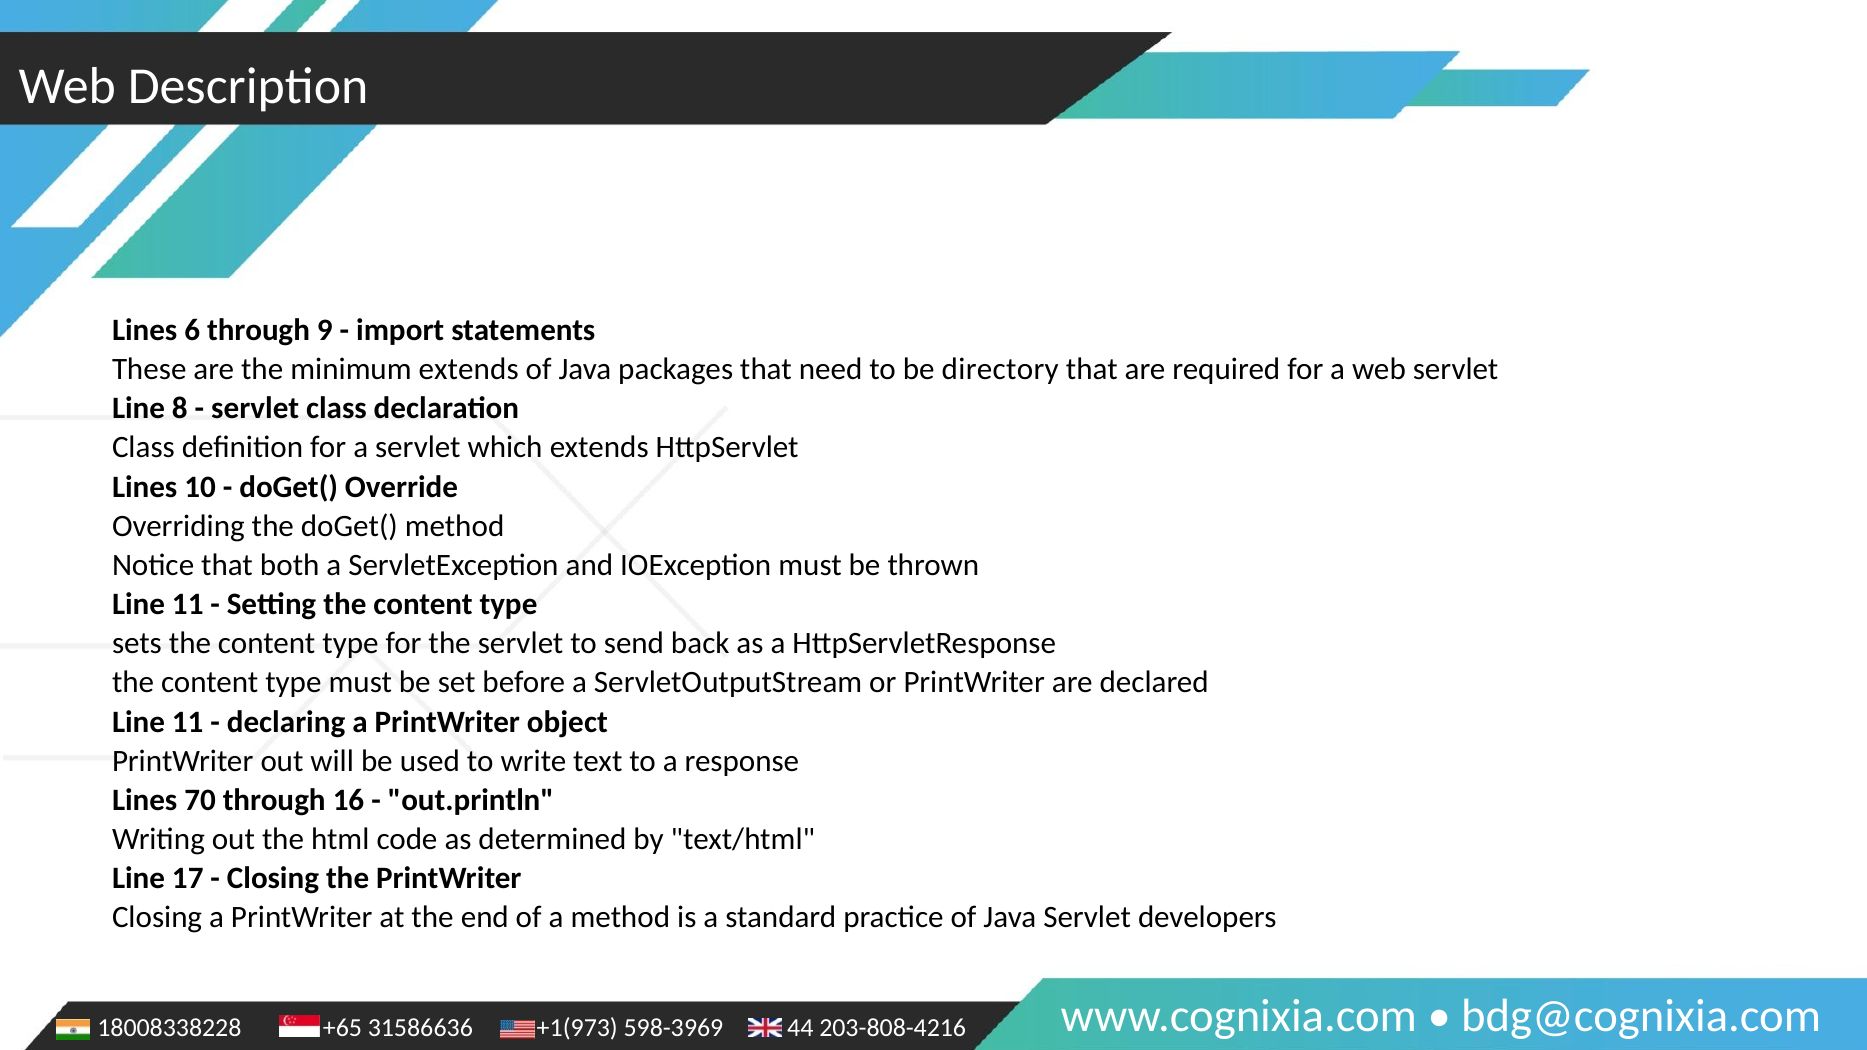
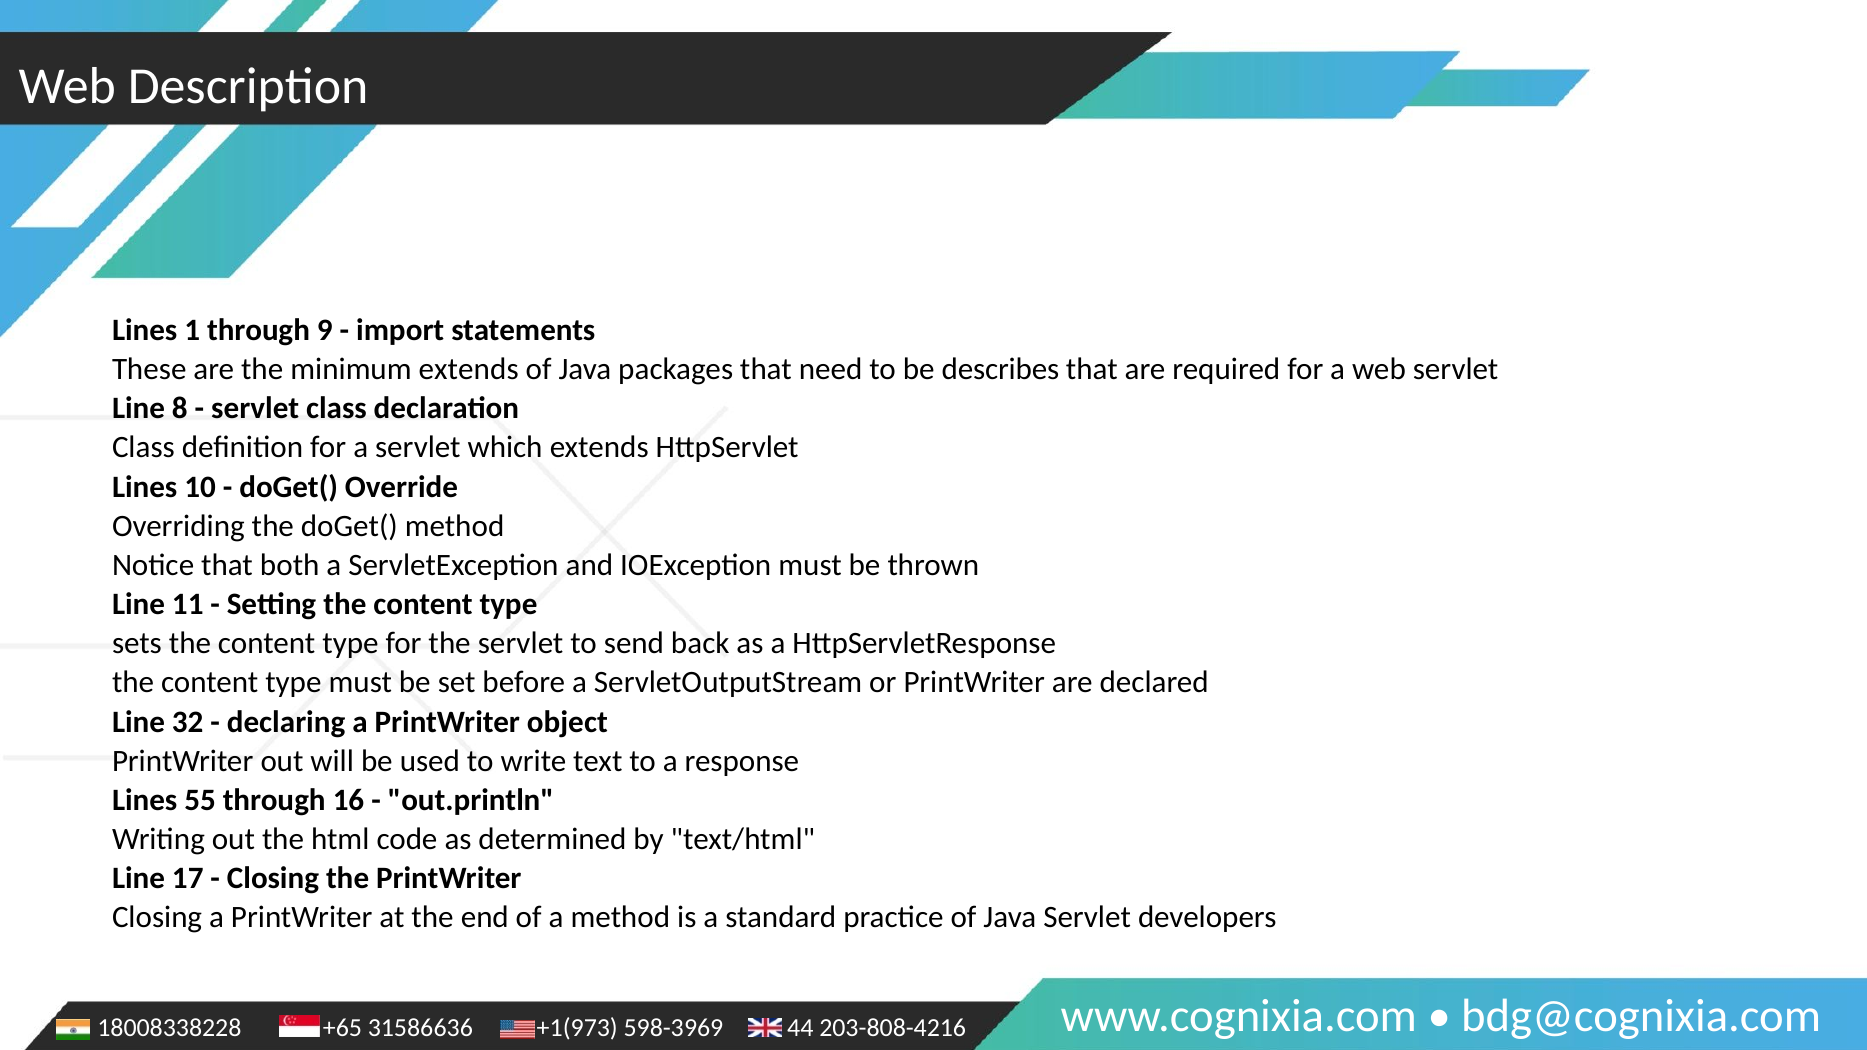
6: 6 -> 1
directory: directory -> describes
11 at (188, 722): 11 -> 32
70: 70 -> 55
